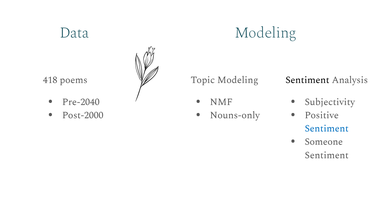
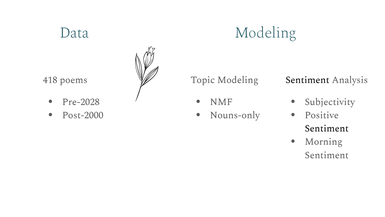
Pre-2040: Pre-2040 -> Pre-2028
Sentiment at (327, 128) colour: blue -> black
Someone: Someone -> Morning
